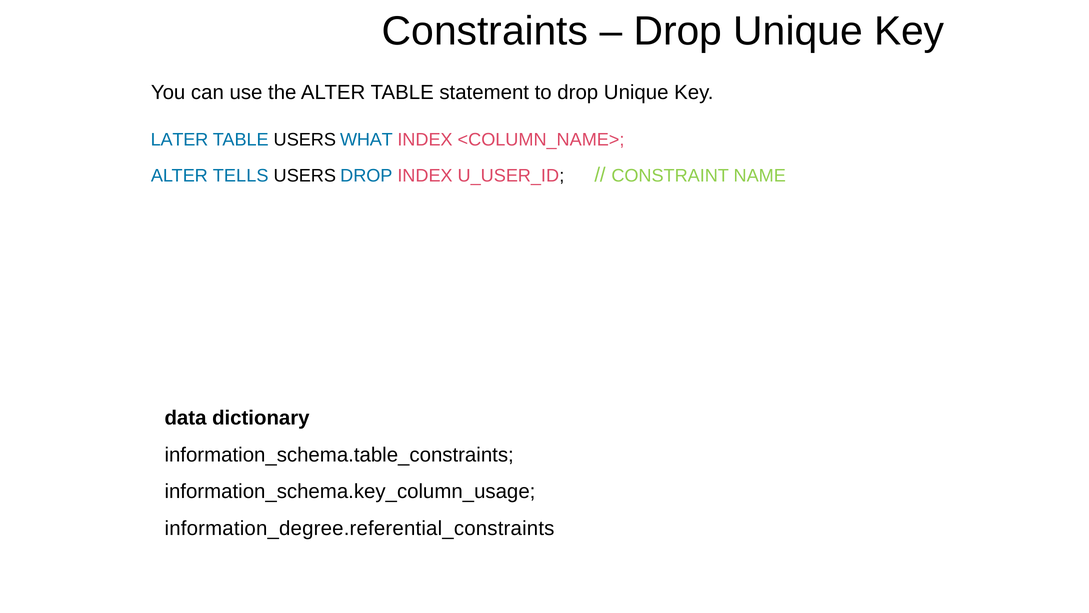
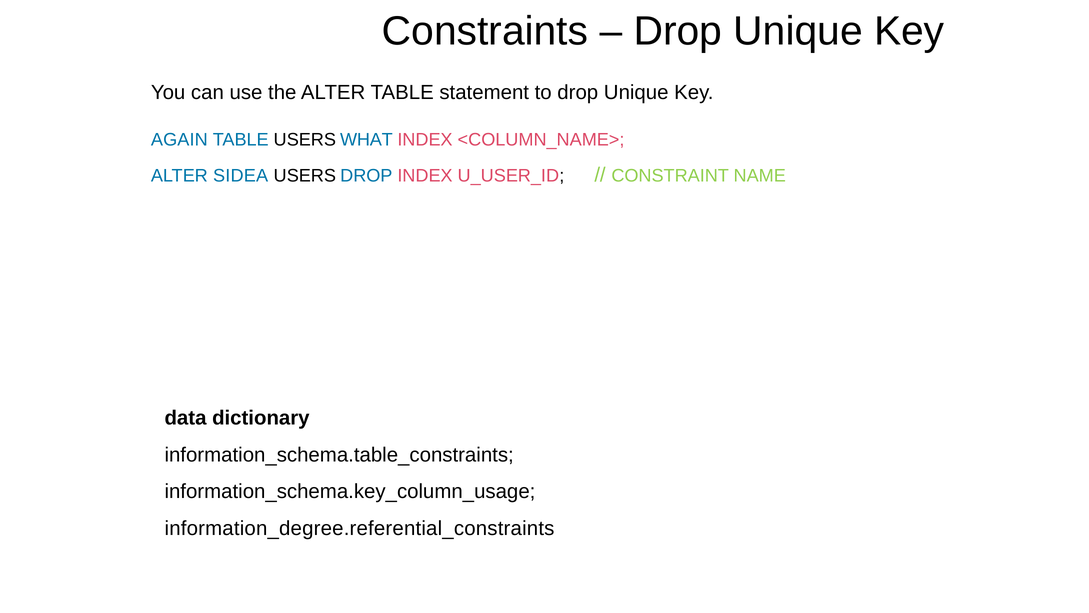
LATER: LATER -> AGAIN
TELLS: TELLS -> SIDEA
